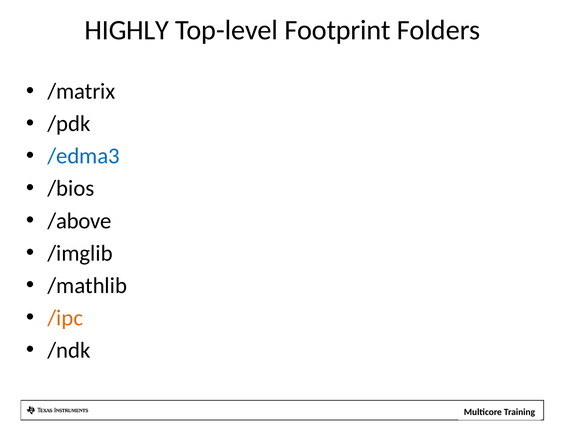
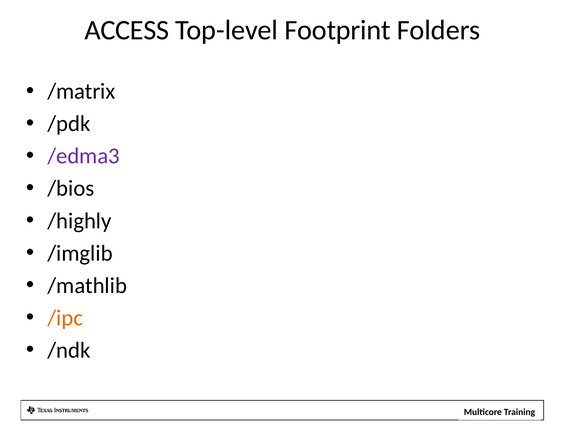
HIGHLY: HIGHLY -> ACCESS
/edma3 colour: blue -> purple
/above: /above -> /highly
